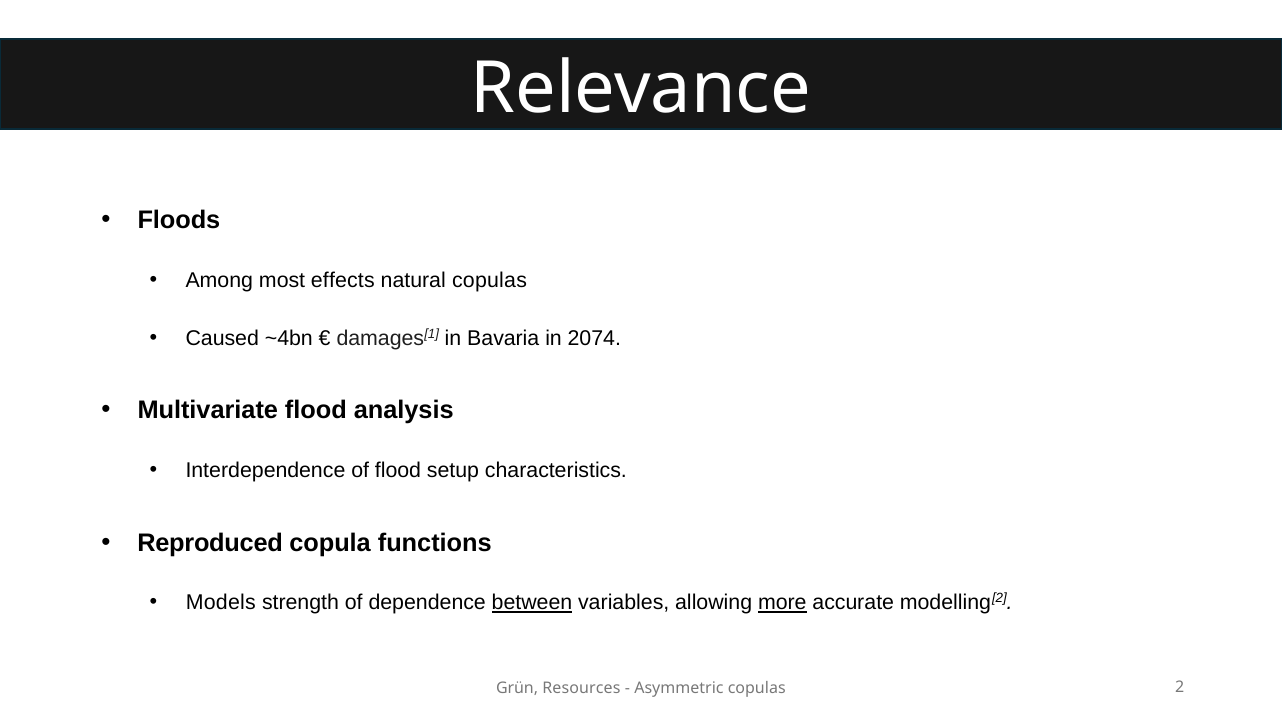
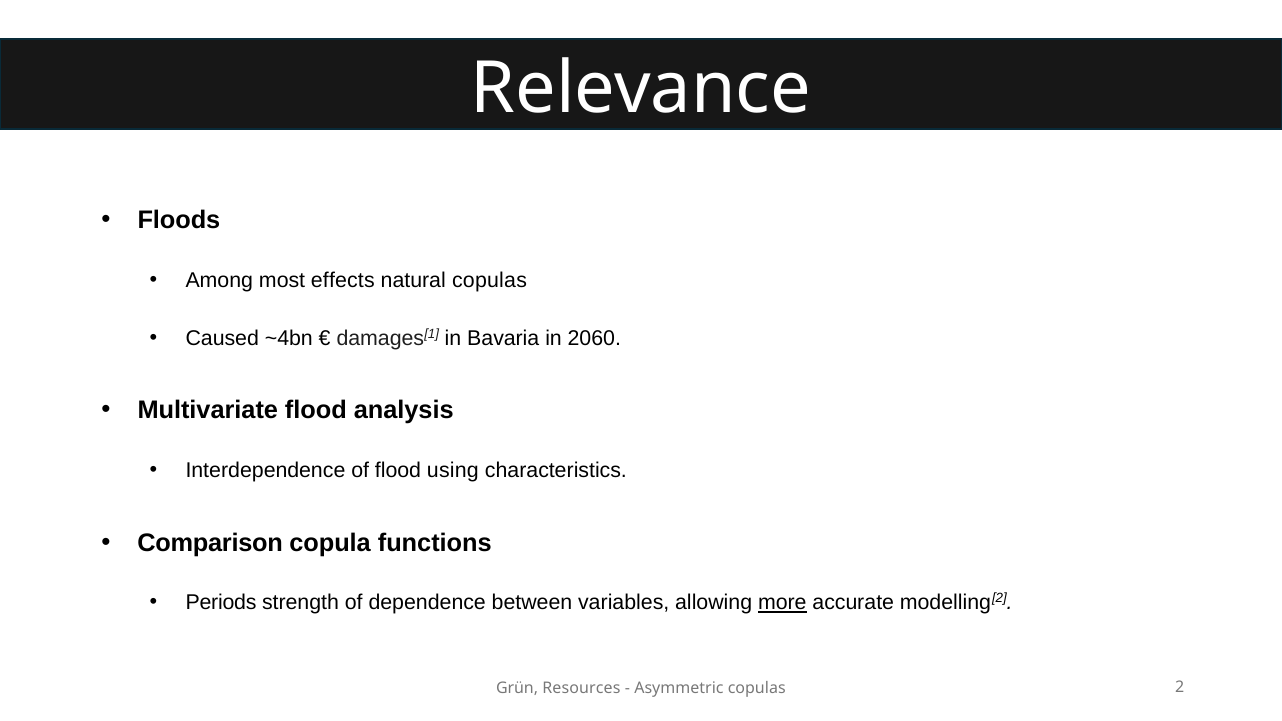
2074: 2074 -> 2060
setup: setup -> using
Reproduced: Reproduced -> Comparison
Models: Models -> Periods
between underline: present -> none
